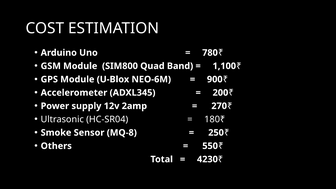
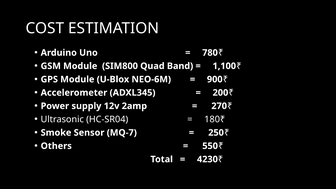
MQ-8: MQ-8 -> MQ-7
